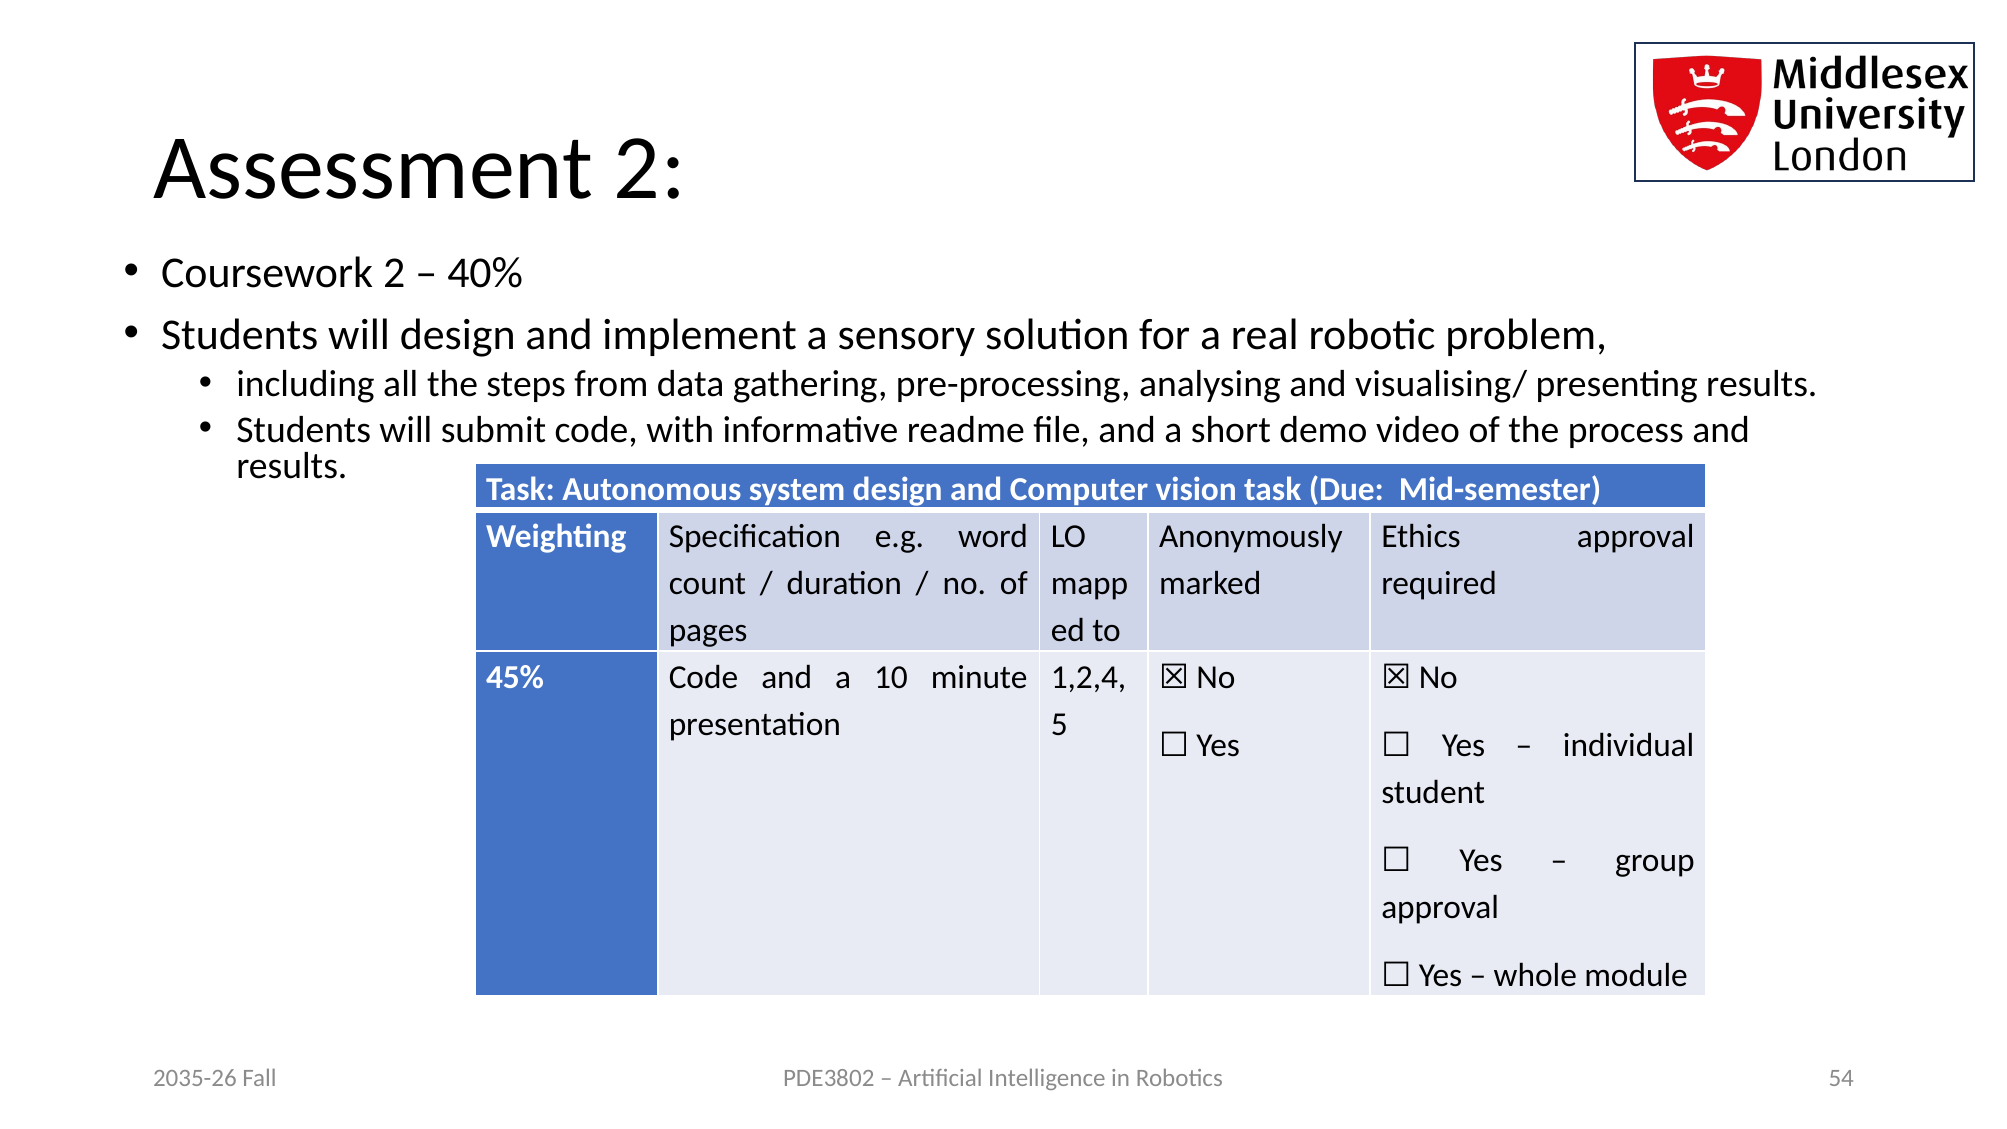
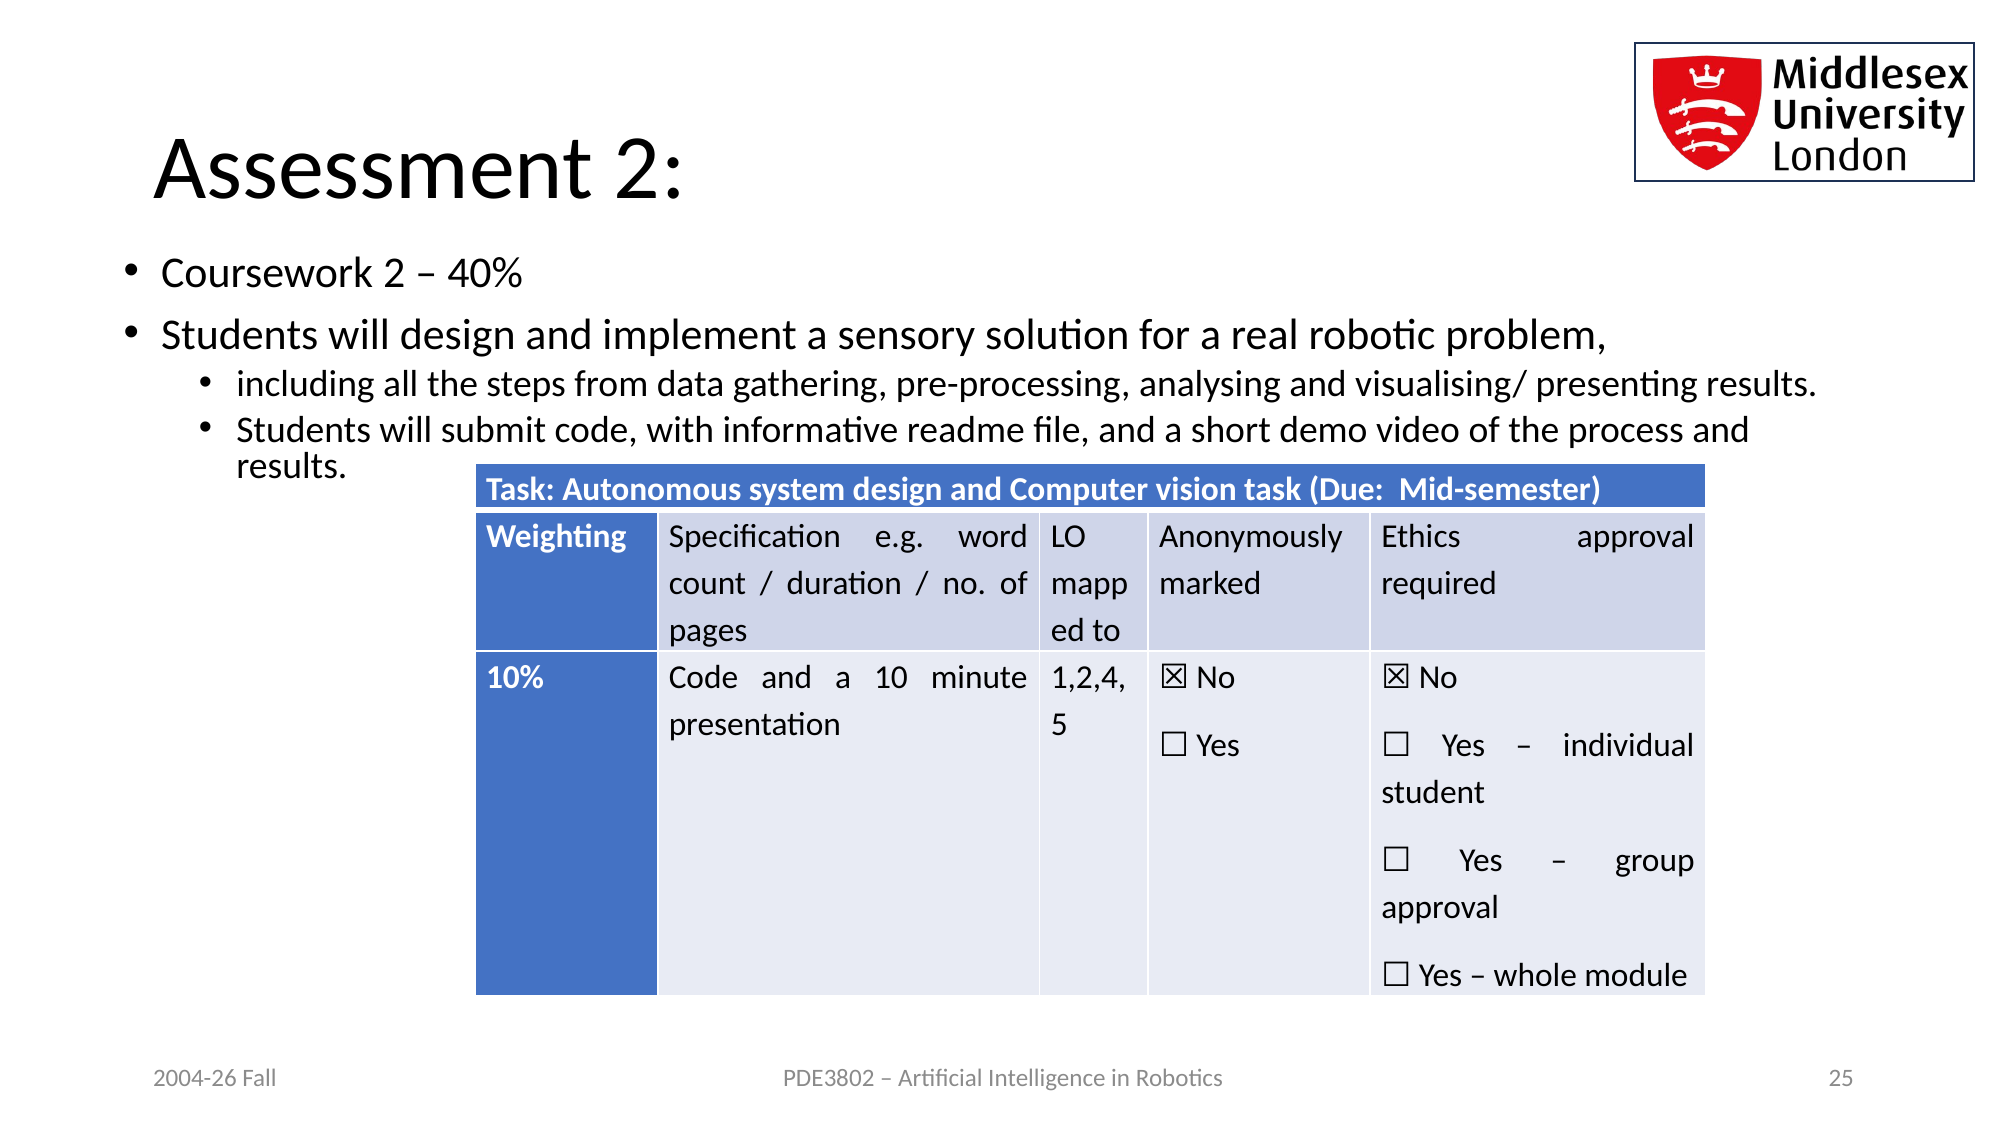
45%: 45% -> 10%
54: 54 -> 25
2035-26: 2035-26 -> 2004-26
